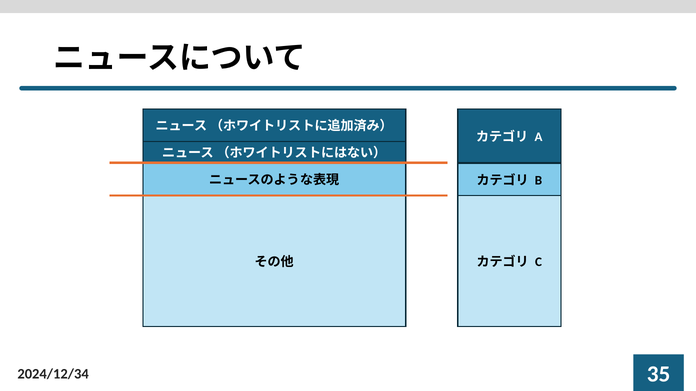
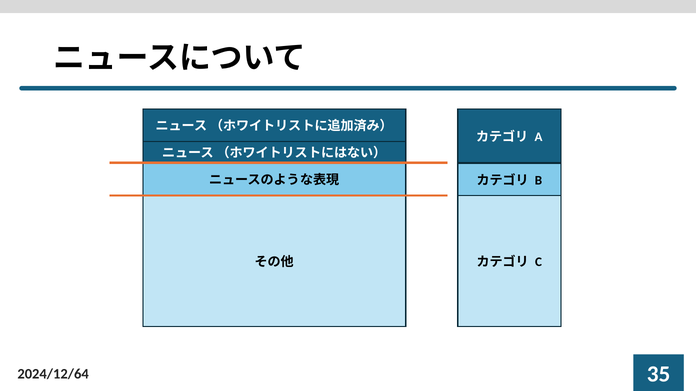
2024/12/34: 2024/12/34 -> 2024/12/64
